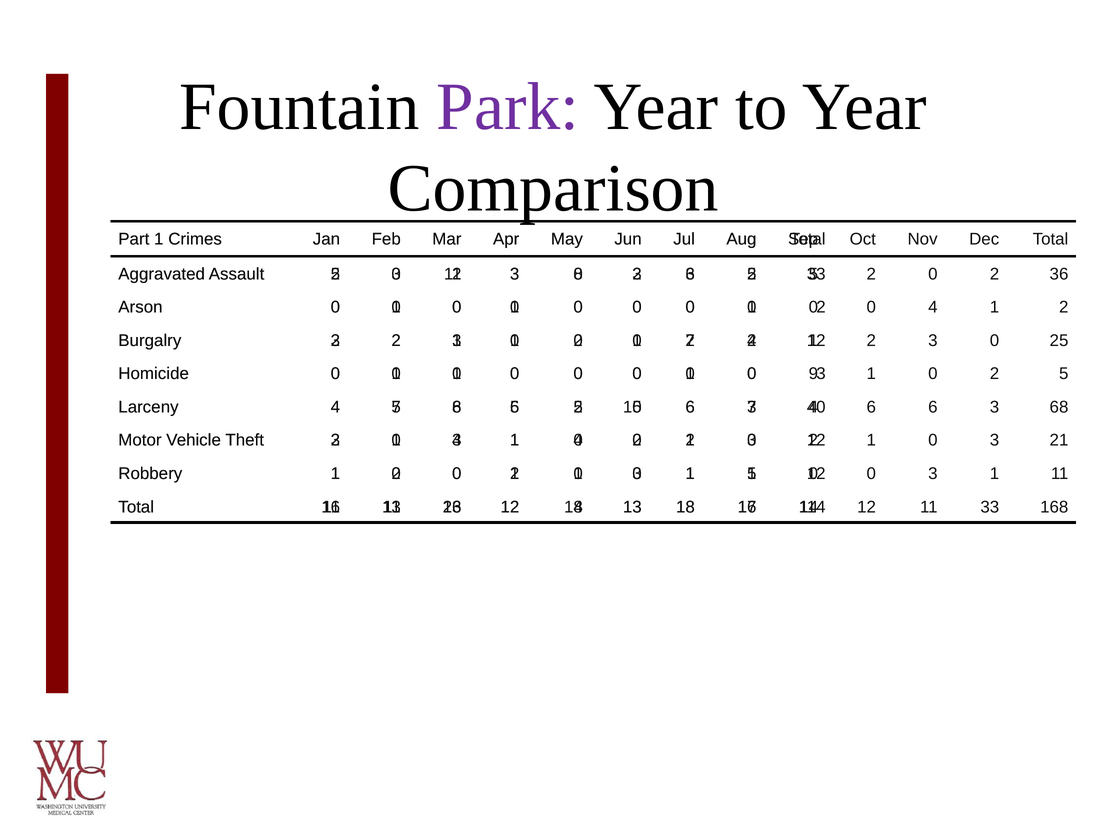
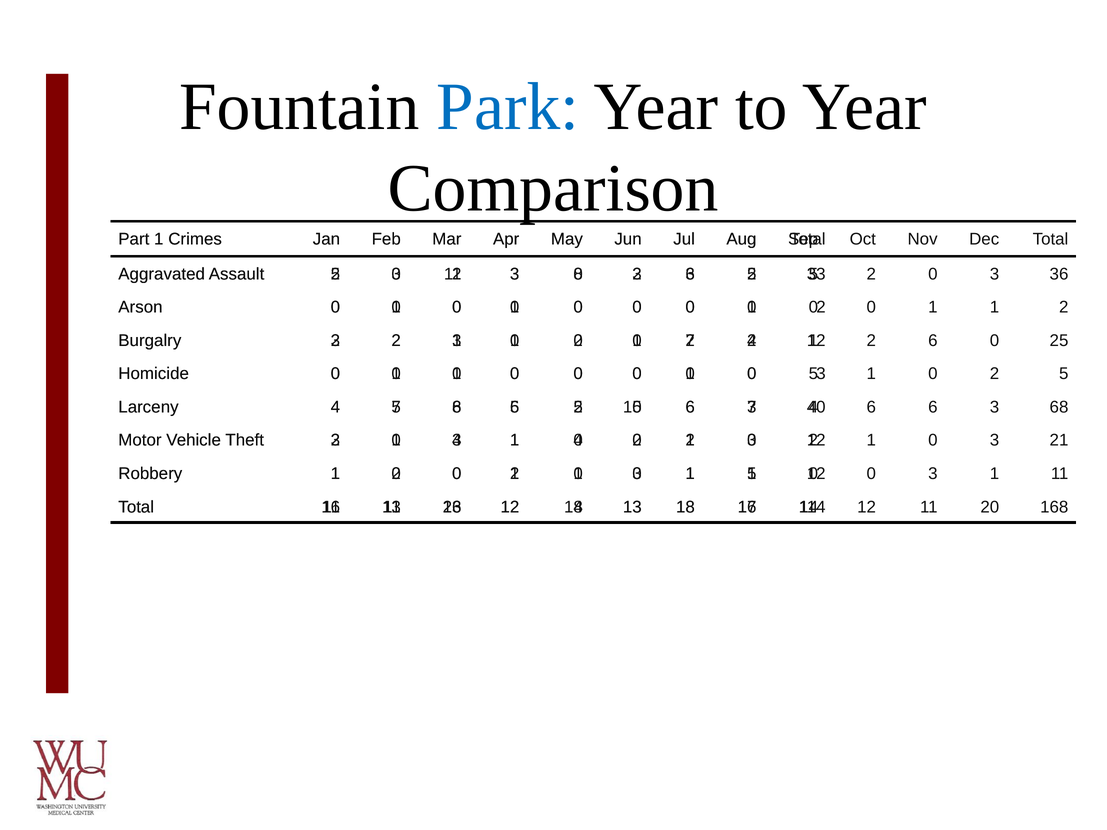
Park colour: purple -> blue
2 at (995, 274): 2 -> 3
4 at (933, 307): 4 -> 1
3 at (933, 341): 3 -> 6
9 at (813, 374): 9 -> 5
11 33: 33 -> 20
